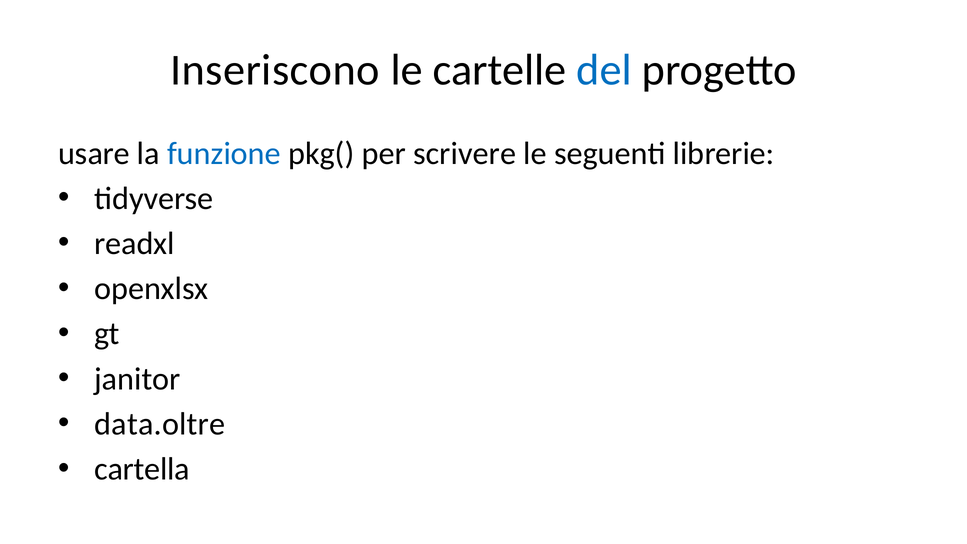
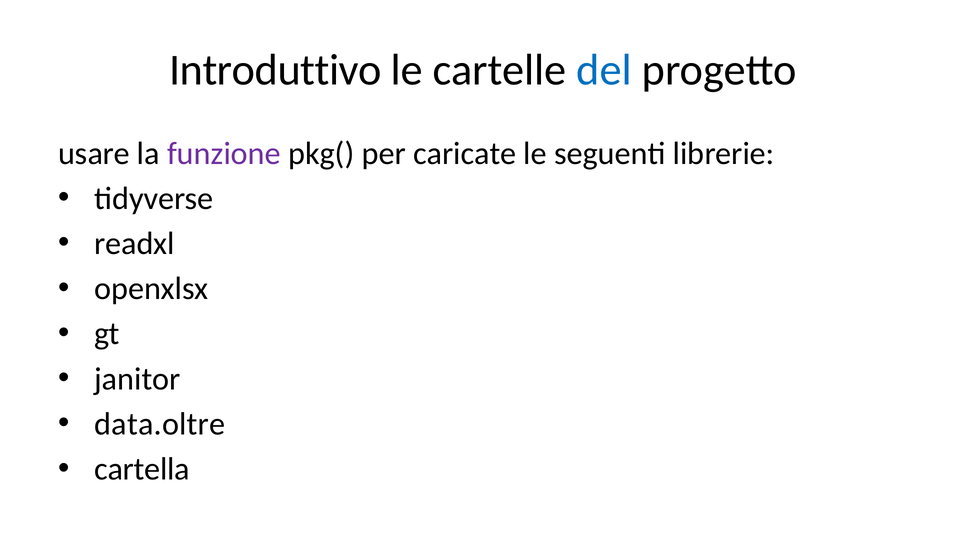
Inseriscono: Inseriscono -> Introduttivo
funzione colour: blue -> purple
scrivere: scrivere -> caricate
